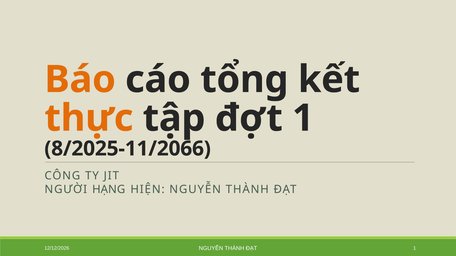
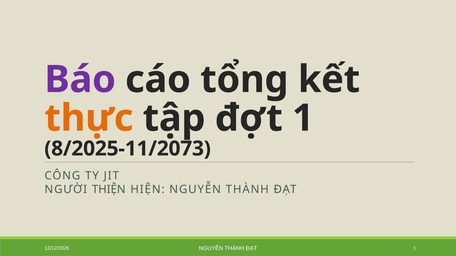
Báo colour: orange -> purple
8/2025-11/2066: 8/2025-11/2066 -> 8/2025-11/2073
HẠNG: HẠNG -> THIỆN
